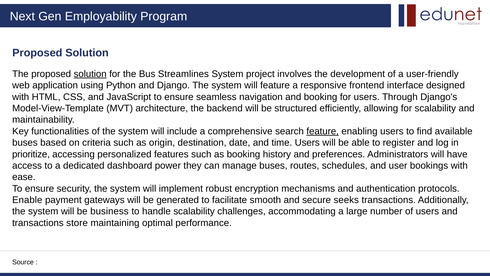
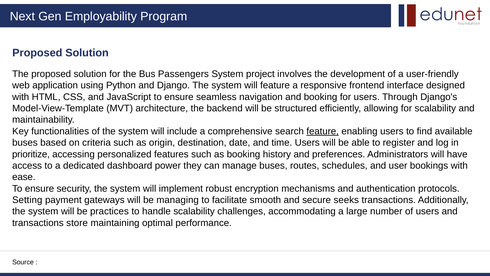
solution at (90, 74) underline: present -> none
Streamlines: Streamlines -> Passengers
Enable: Enable -> Setting
generated: generated -> managing
business: business -> practices
